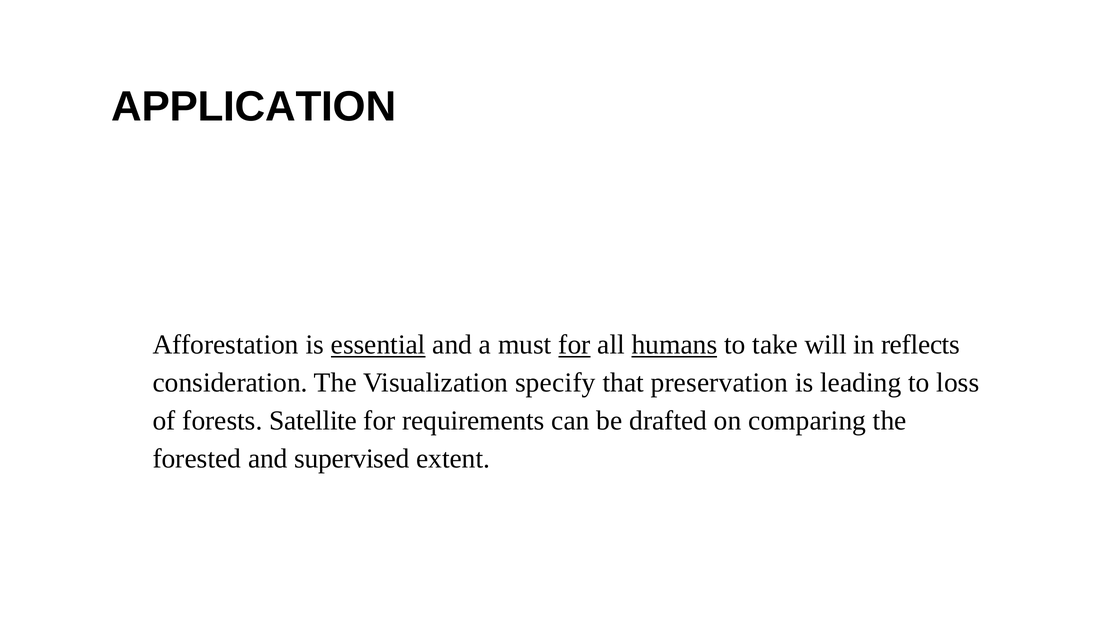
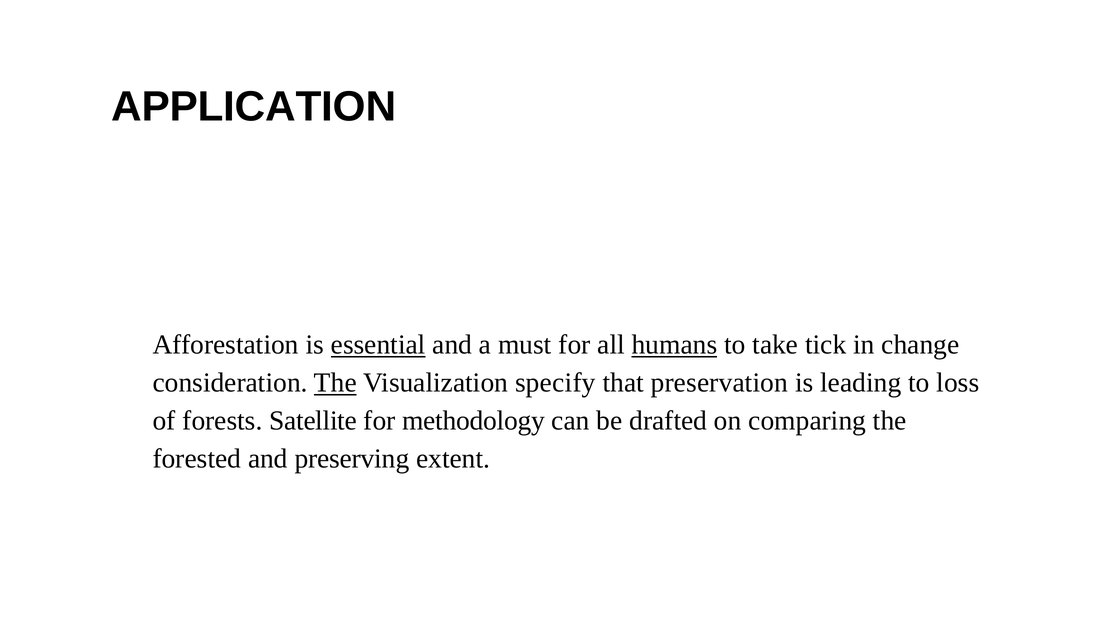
for at (574, 345) underline: present -> none
will: will -> tick
reflects: reflects -> change
The at (335, 383) underline: none -> present
requirements: requirements -> methodology
supervised: supervised -> preserving
